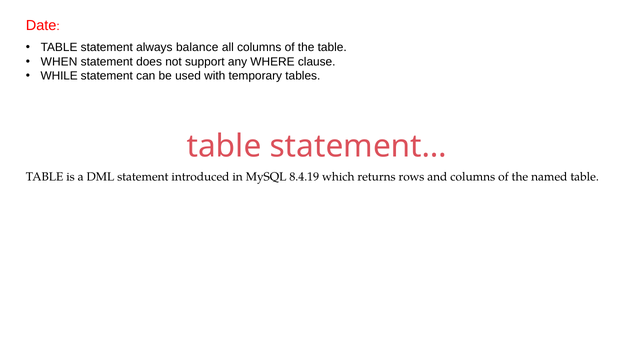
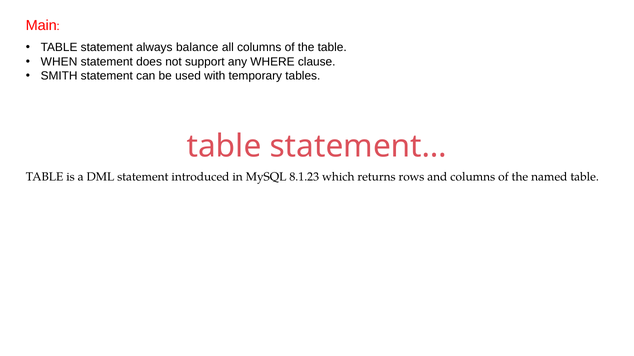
Date: Date -> Main
WHILE: WHILE -> SMITH
8.4.19: 8.4.19 -> 8.1.23
